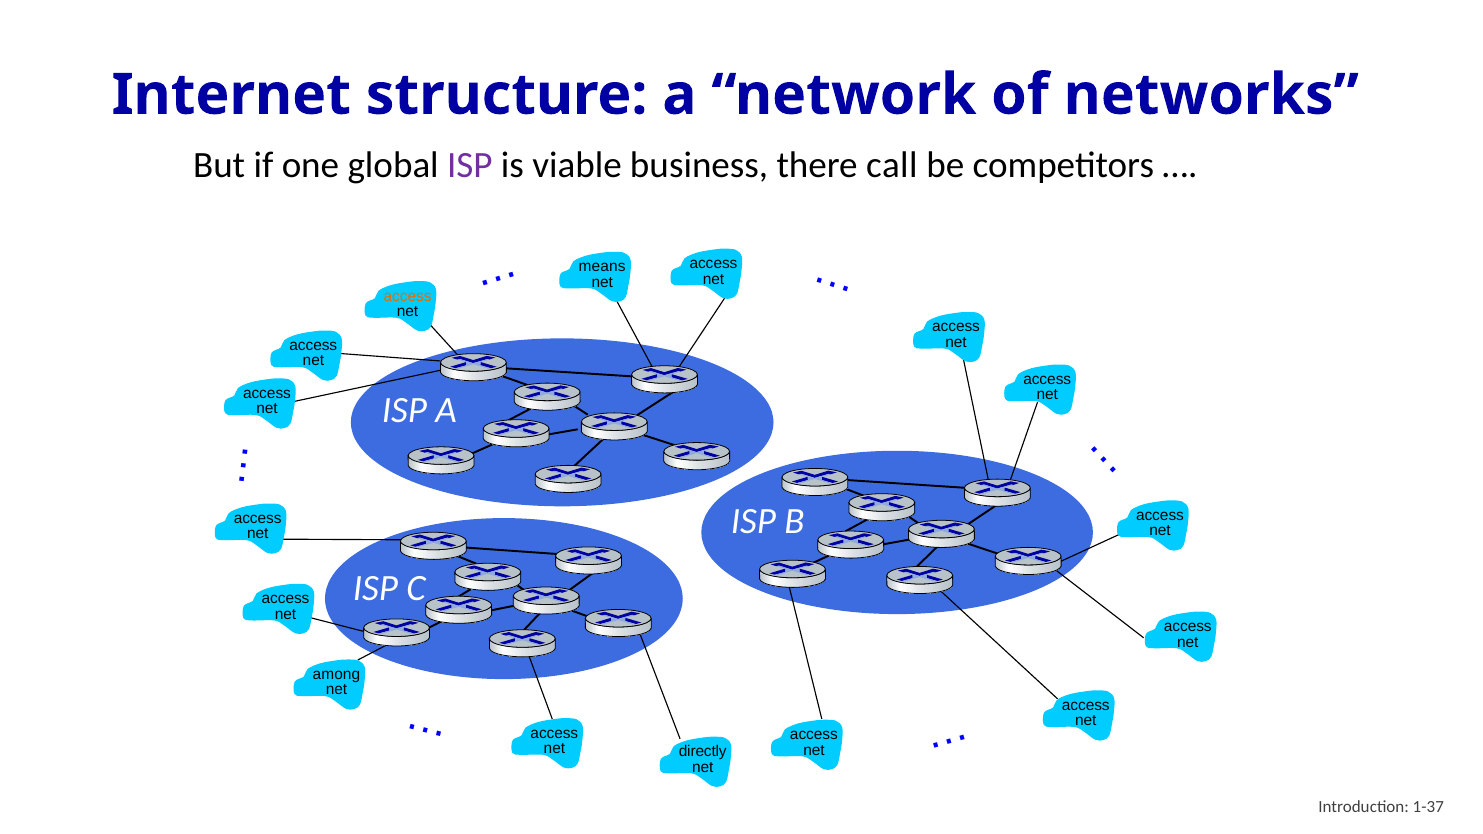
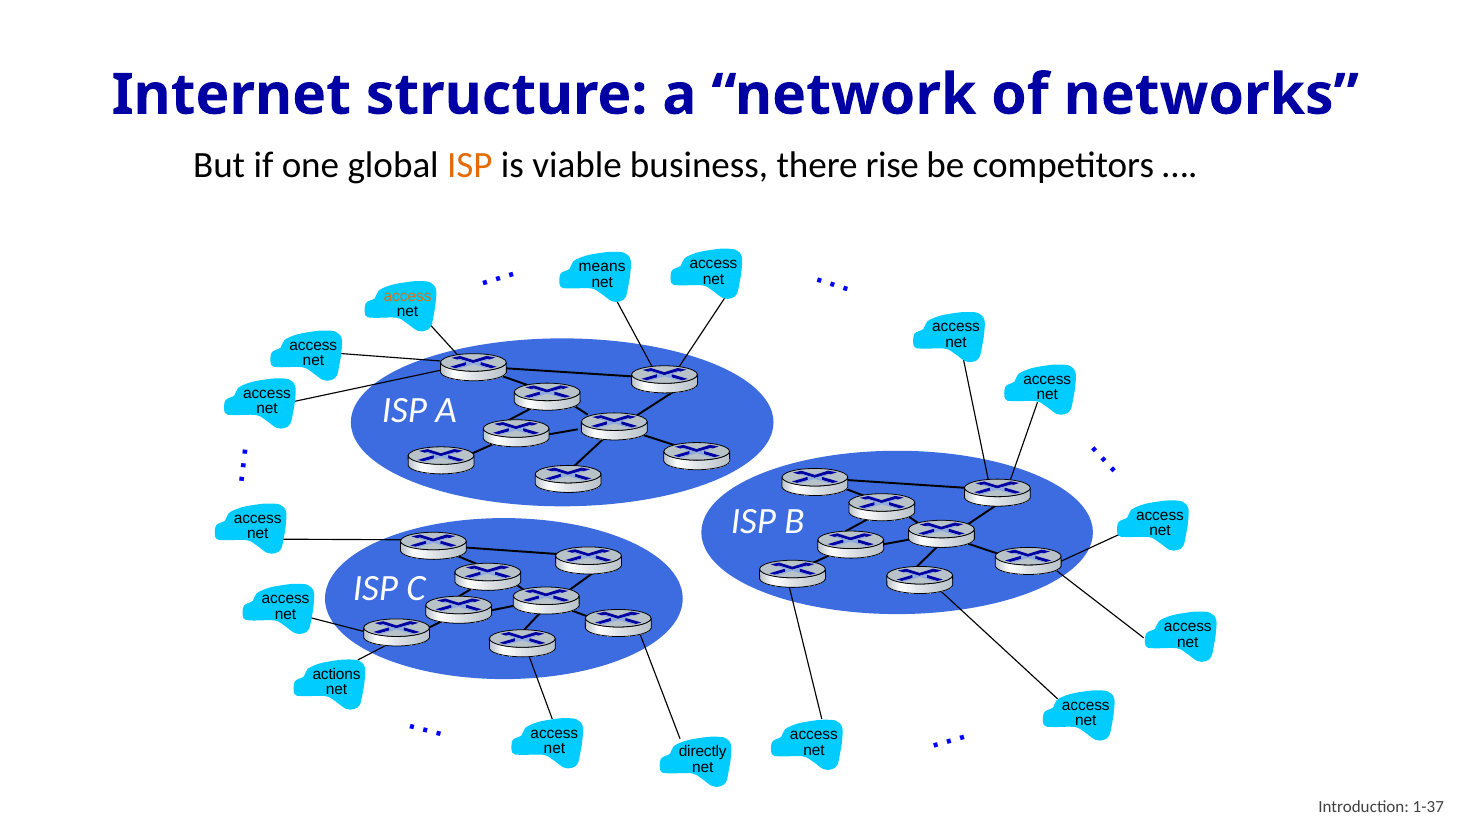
ISP at (470, 165) colour: purple -> orange
call: call -> rise
among: among -> actions
